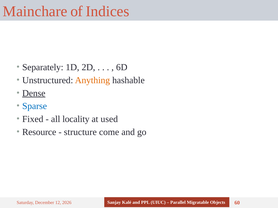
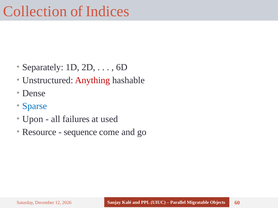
Mainchare: Mainchare -> Collection
Anything colour: orange -> red
Dense underline: present -> none
Fixed: Fixed -> Upon
locality: locality -> failures
structure: structure -> sequence
